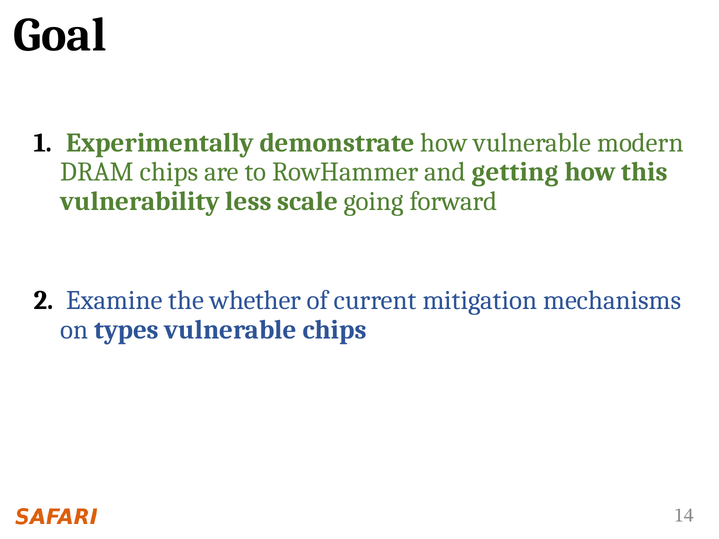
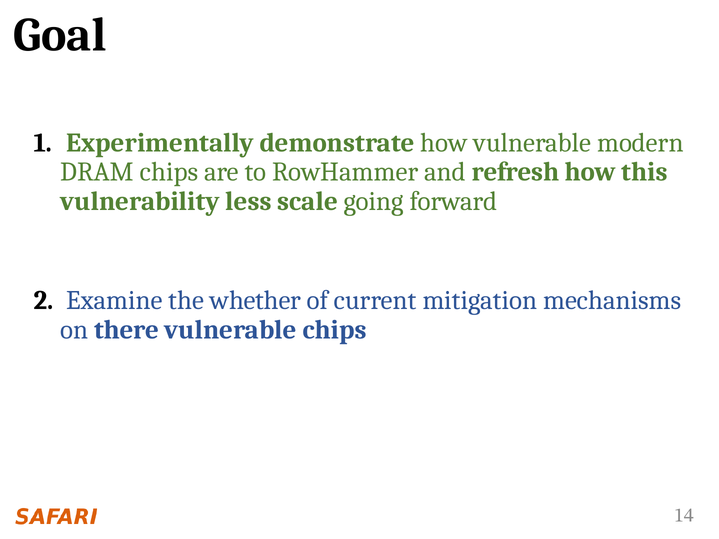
getting: getting -> refresh
types: types -> there
